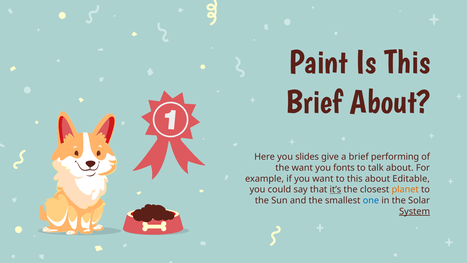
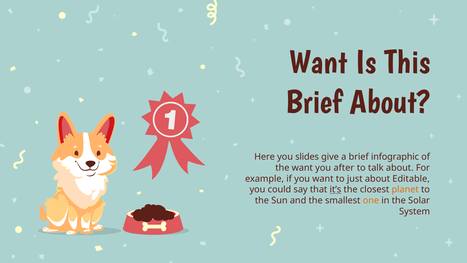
Paint at (318, 62): Paint -> Want
performing: performing -> infographic
fonts: fonts -> after
to this: this -> just
one colour: blue -> orange
System underline: present -> none
